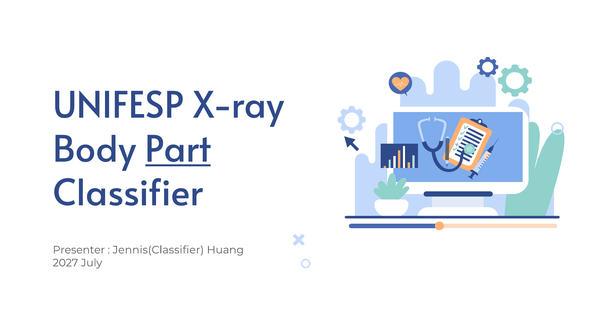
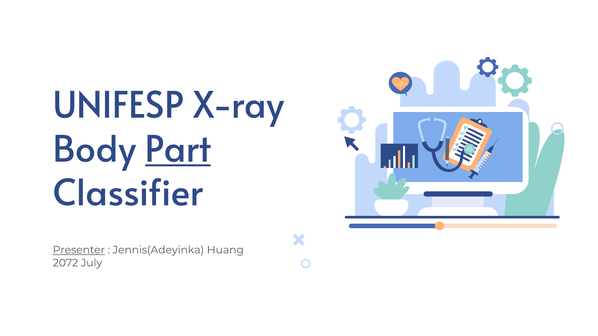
Presenter underline: none -> present
Jennis(Classifier: Jennis(Classifier -> Jennis(Adeyinka
2027: 2027 -> 2072
